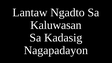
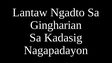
Kaluwasan: Kaluwasan -> Gingharian
